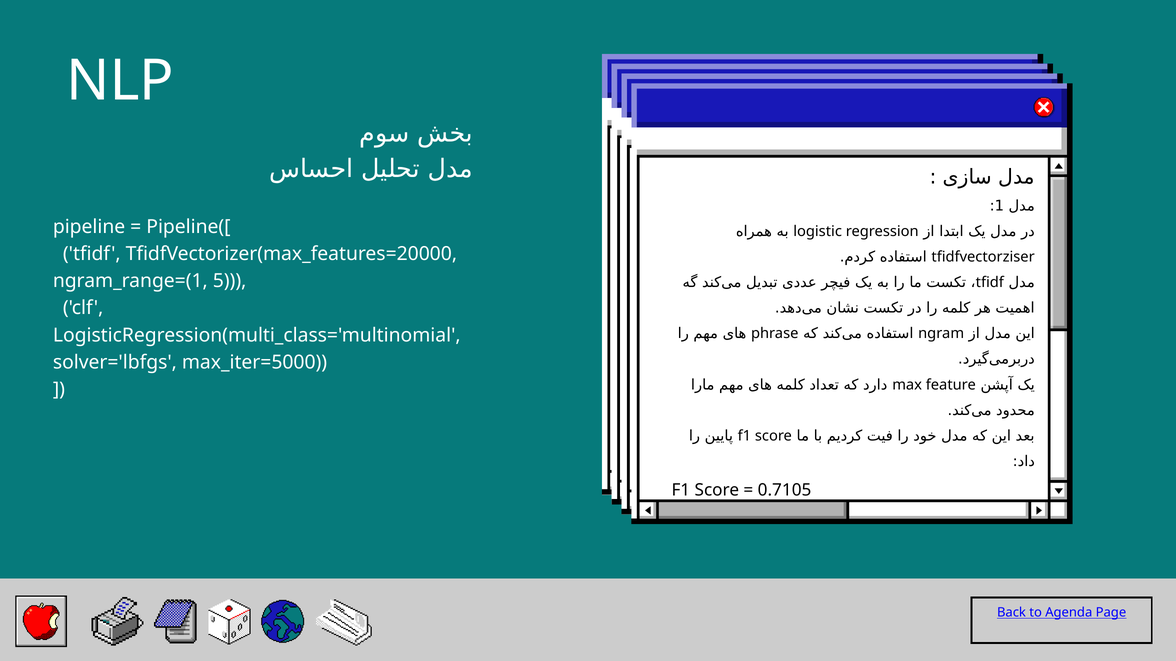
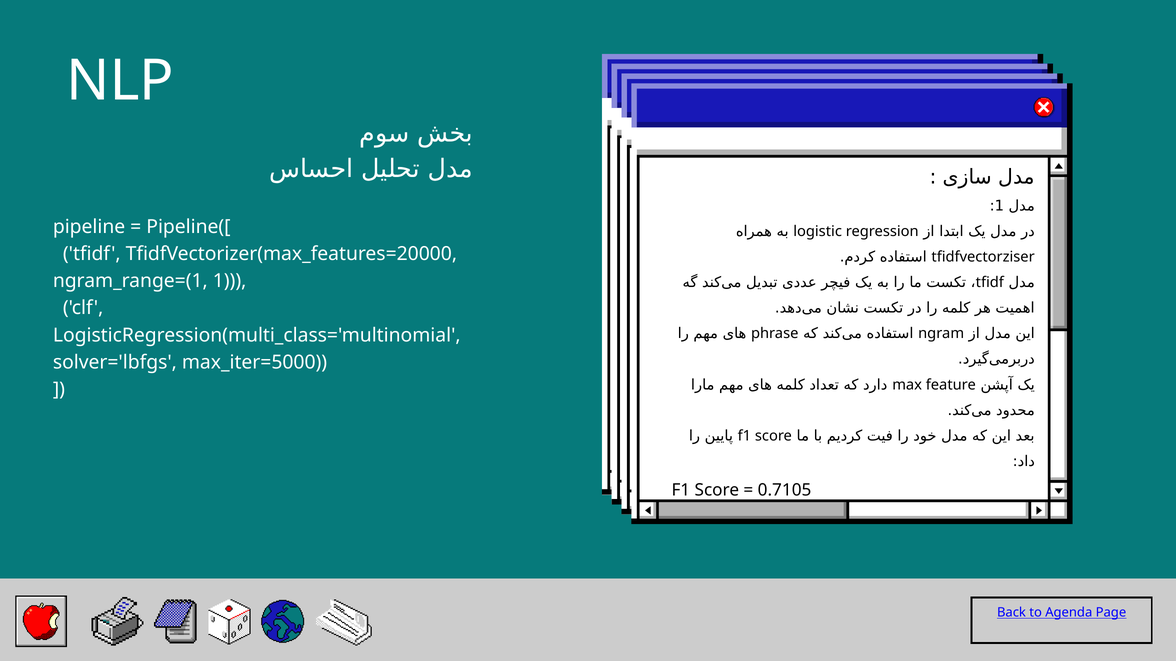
ngram_range=(1 5: 5 -> 1
